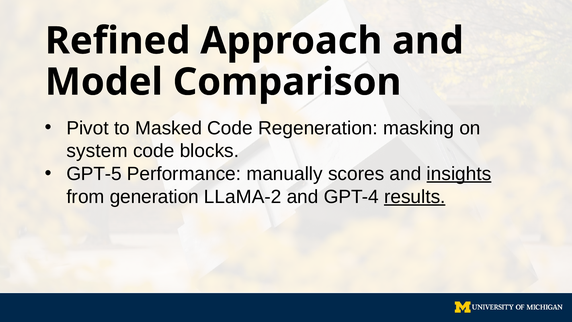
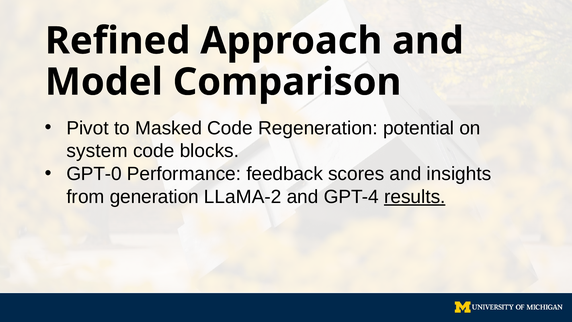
masking: masking -> potential
GPT-5: GPT-5 -> GPT-0
manually: manually -> feedback
insights underline: present -> none
